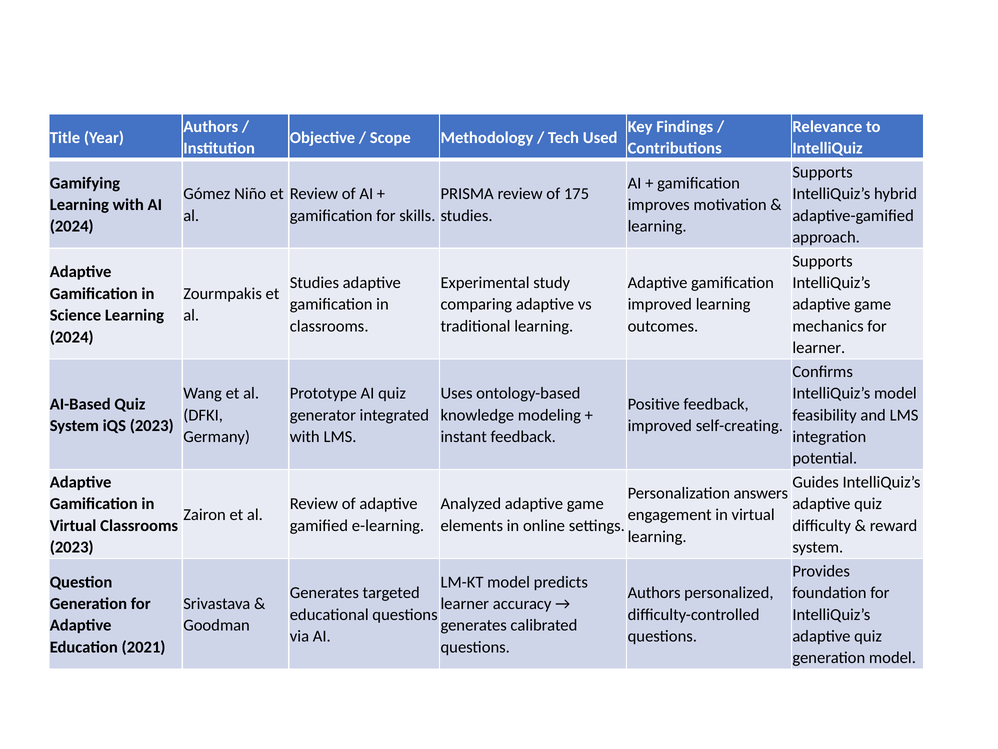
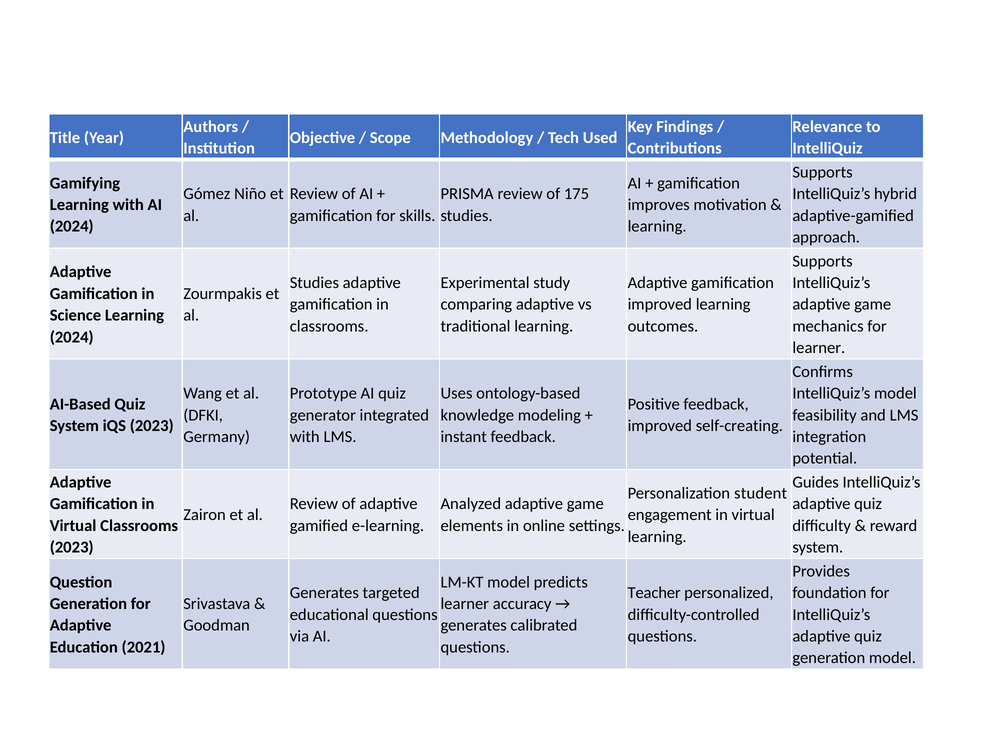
answers: answers -> student
Authors at (654, 592): Authors -> Teacher
